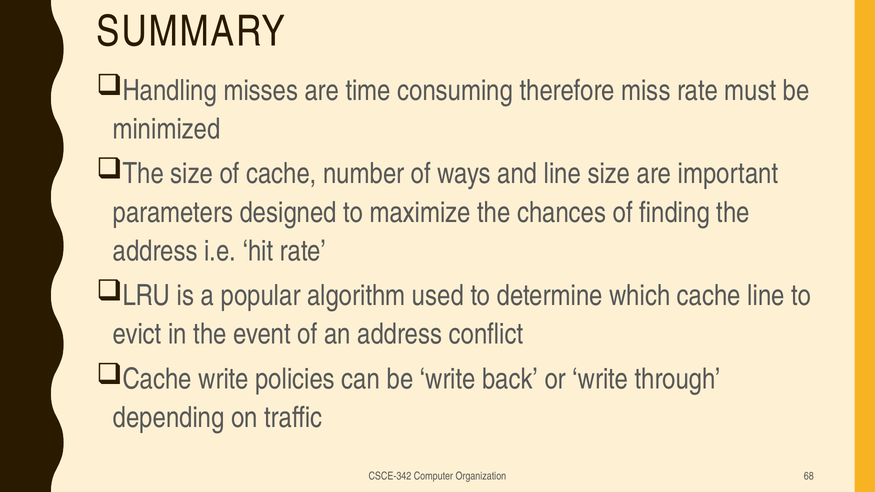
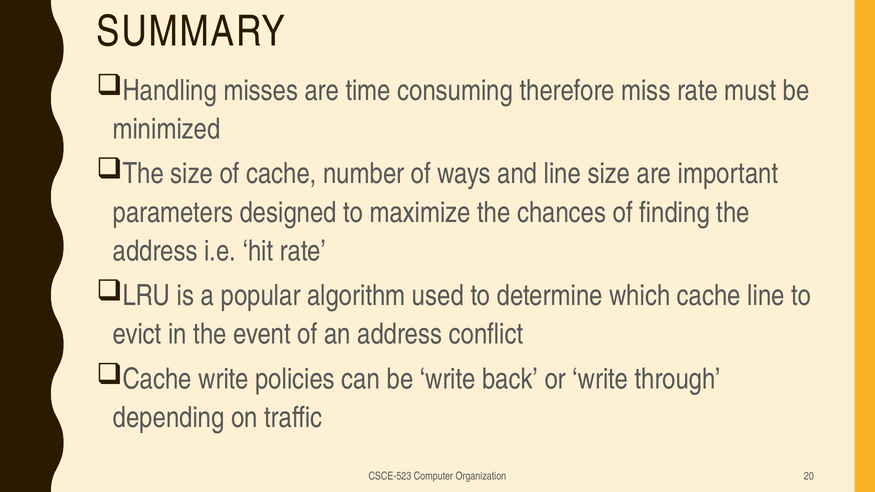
CSCE-342: CSCE-342 -> CSCE-523
68: 68 -> 20
